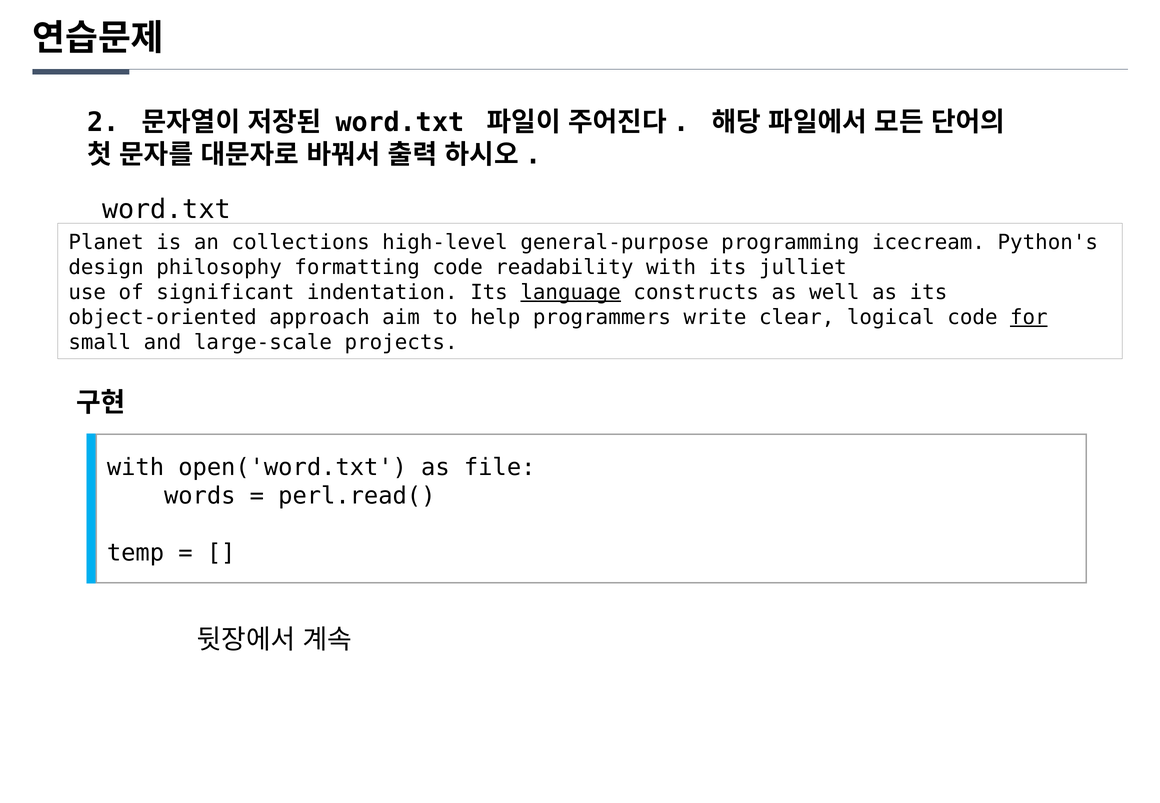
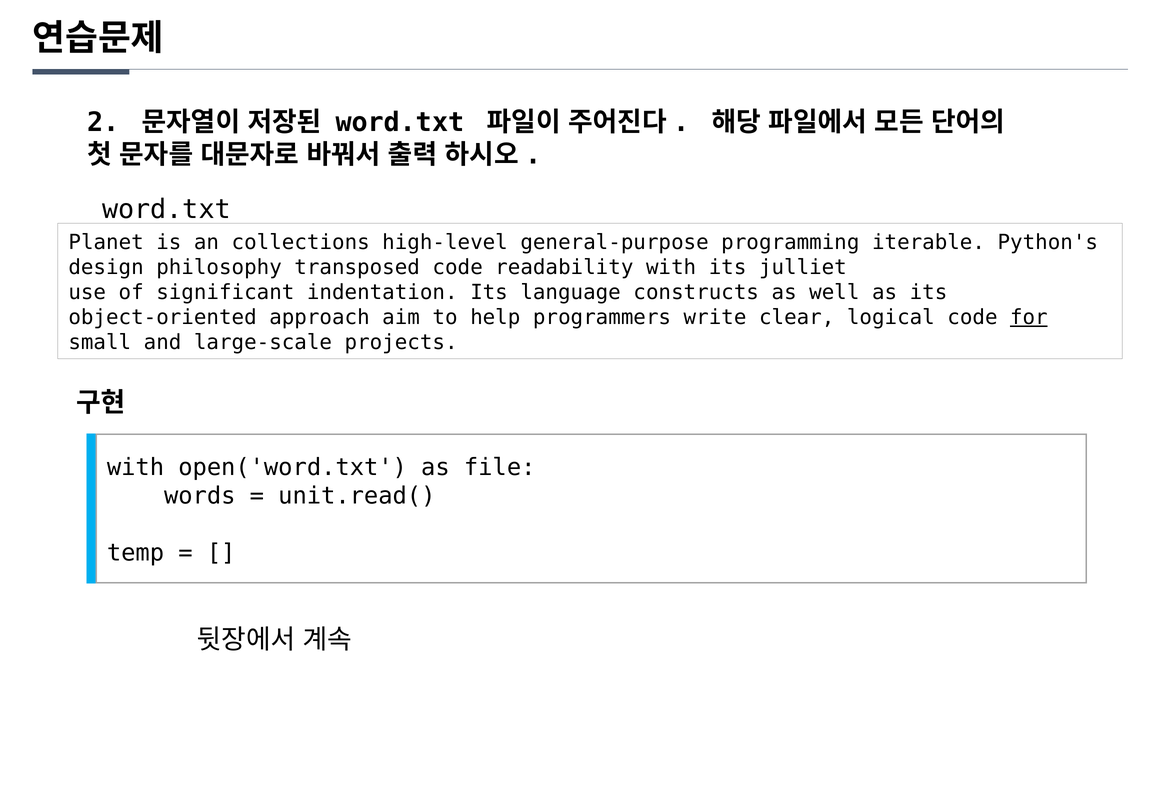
icecream: icecream -> iterable
formatting: formatting -> transposed
language underline: present -> none
perl.read(: perl.read( -> unit.read(
